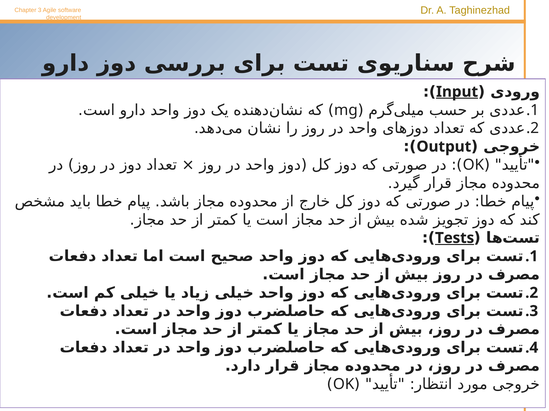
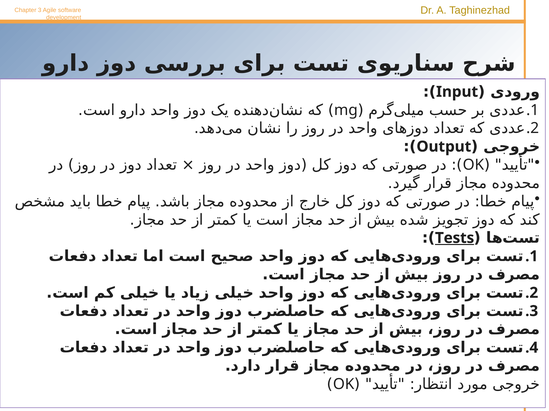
Input underline: present -> none
